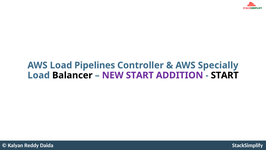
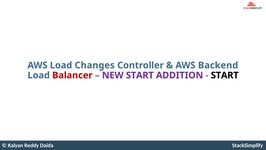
Pipelines: Pipelines -> Changes
Specially: Specially -> Backend
Balancer colour: black -> red
